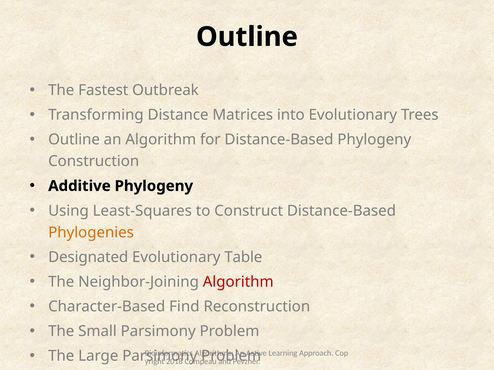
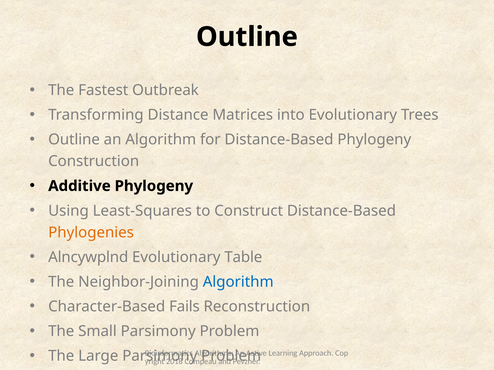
Designated: Designated -> Alncywplnd
Algorithm at (238, 282) colour: red -> blue
Find: Find -> Fails
